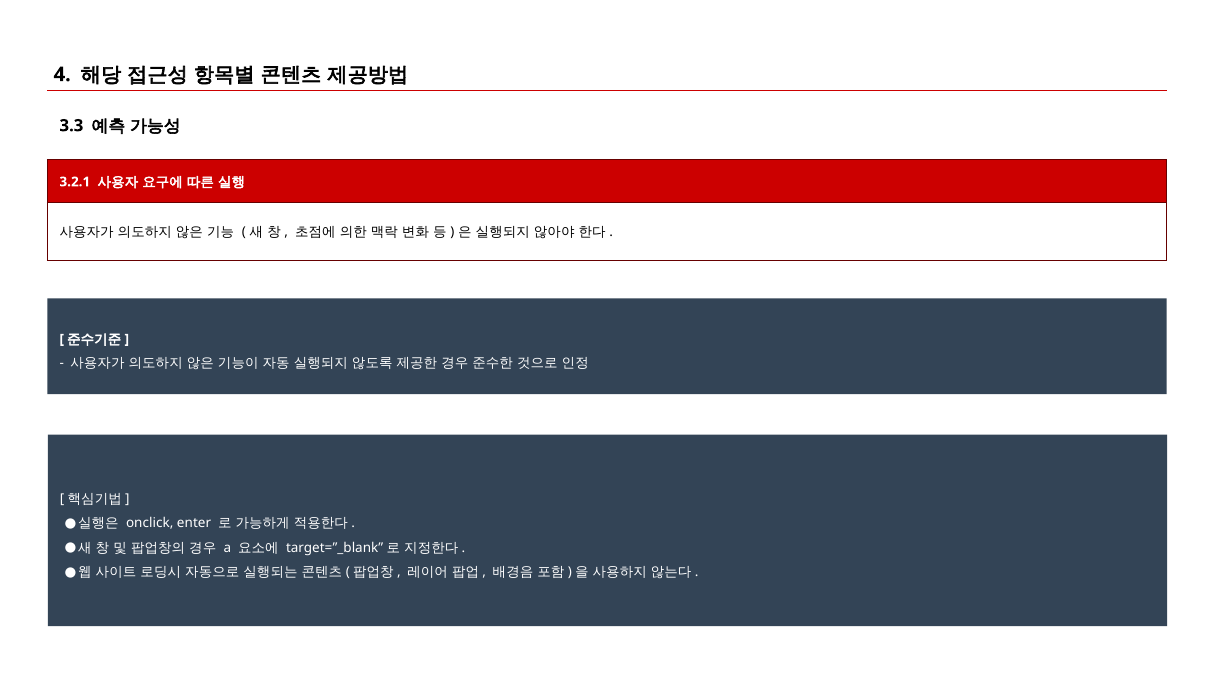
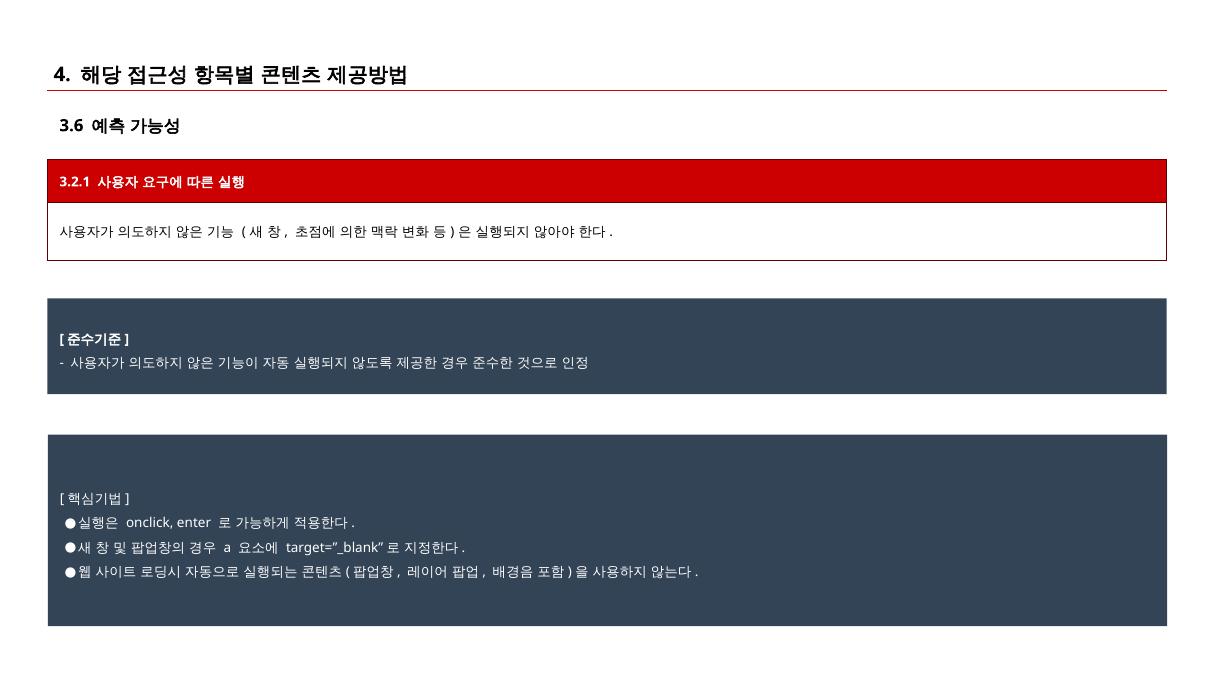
3.3: 3.3 -> 3.6
